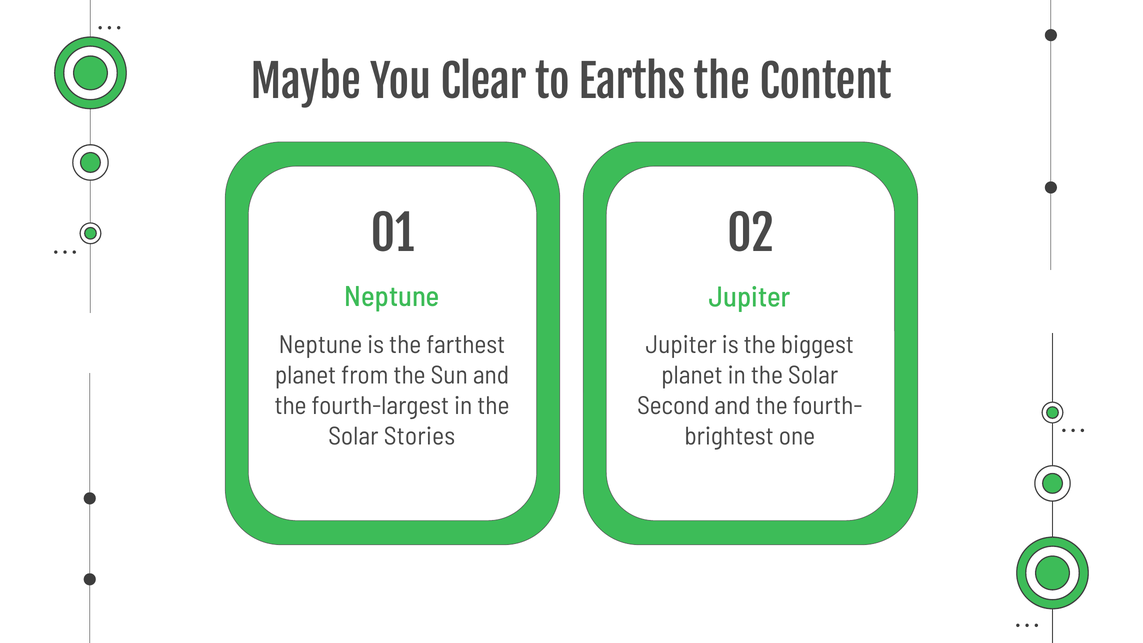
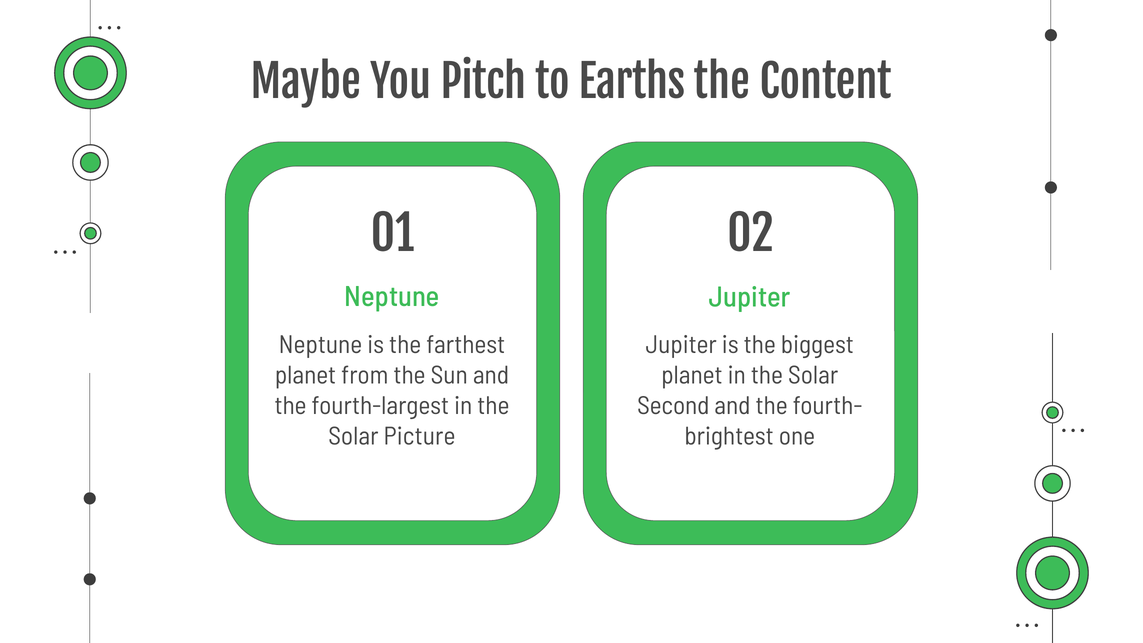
Clear: Clear -> Pitch
Stories: Stories -> Picture
